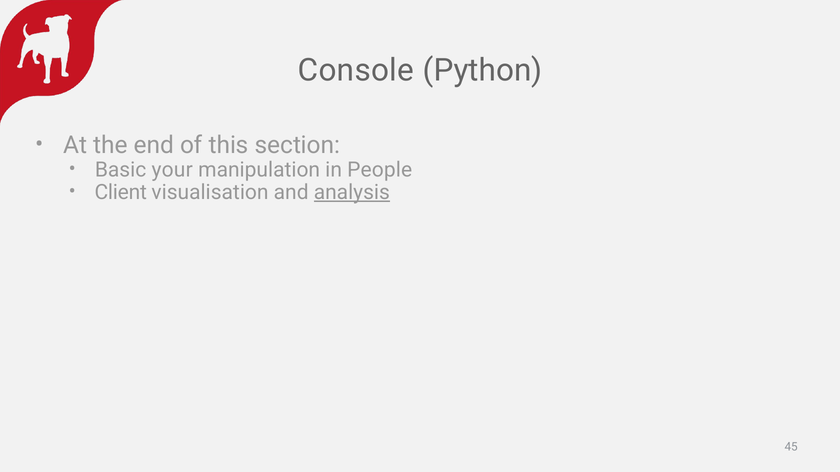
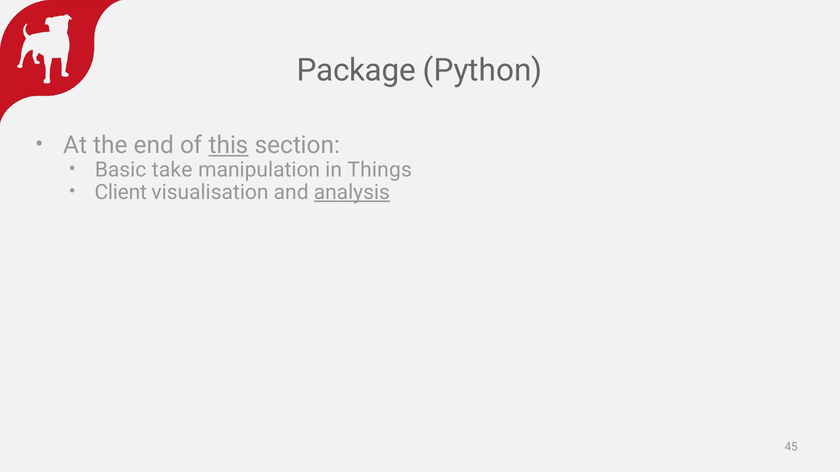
Console: Console -> Package
this underline: none -> present
your: your -> take
People: People -> Things
